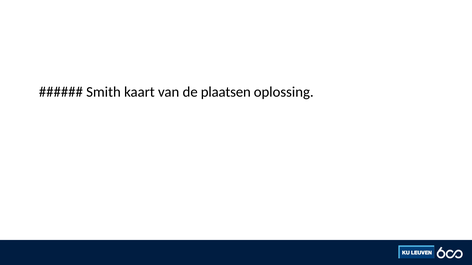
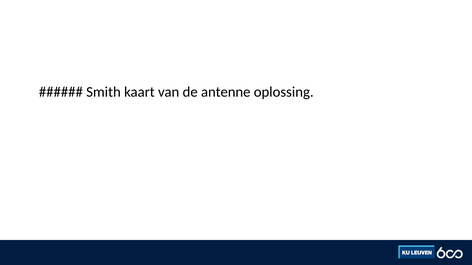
plaatsen: plaatsen -> antenne
